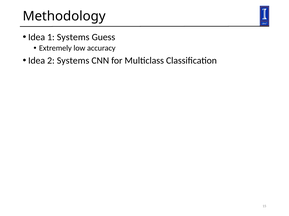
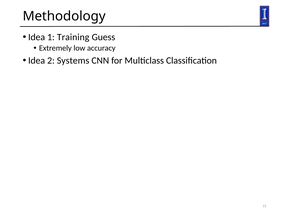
1 Systems: Systems -> Training
